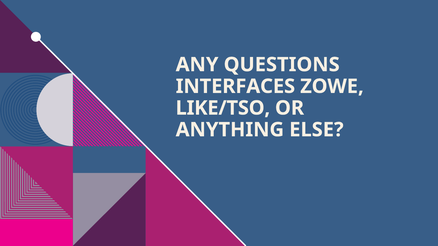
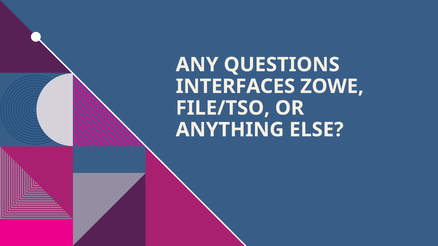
LIKE/TSO: LIKE/TSO -> FILE/TSO
